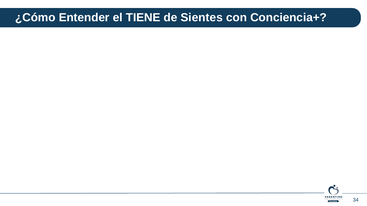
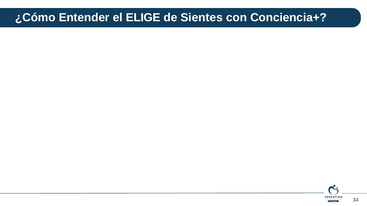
TIENE: TIENE -> ELIGE
